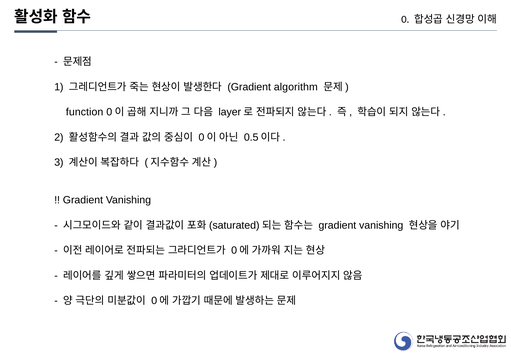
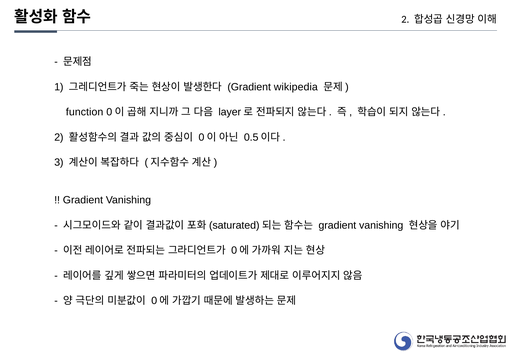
0 at (405, 19): 0 -> 2
algorithm: algorithm -> wikipedia
